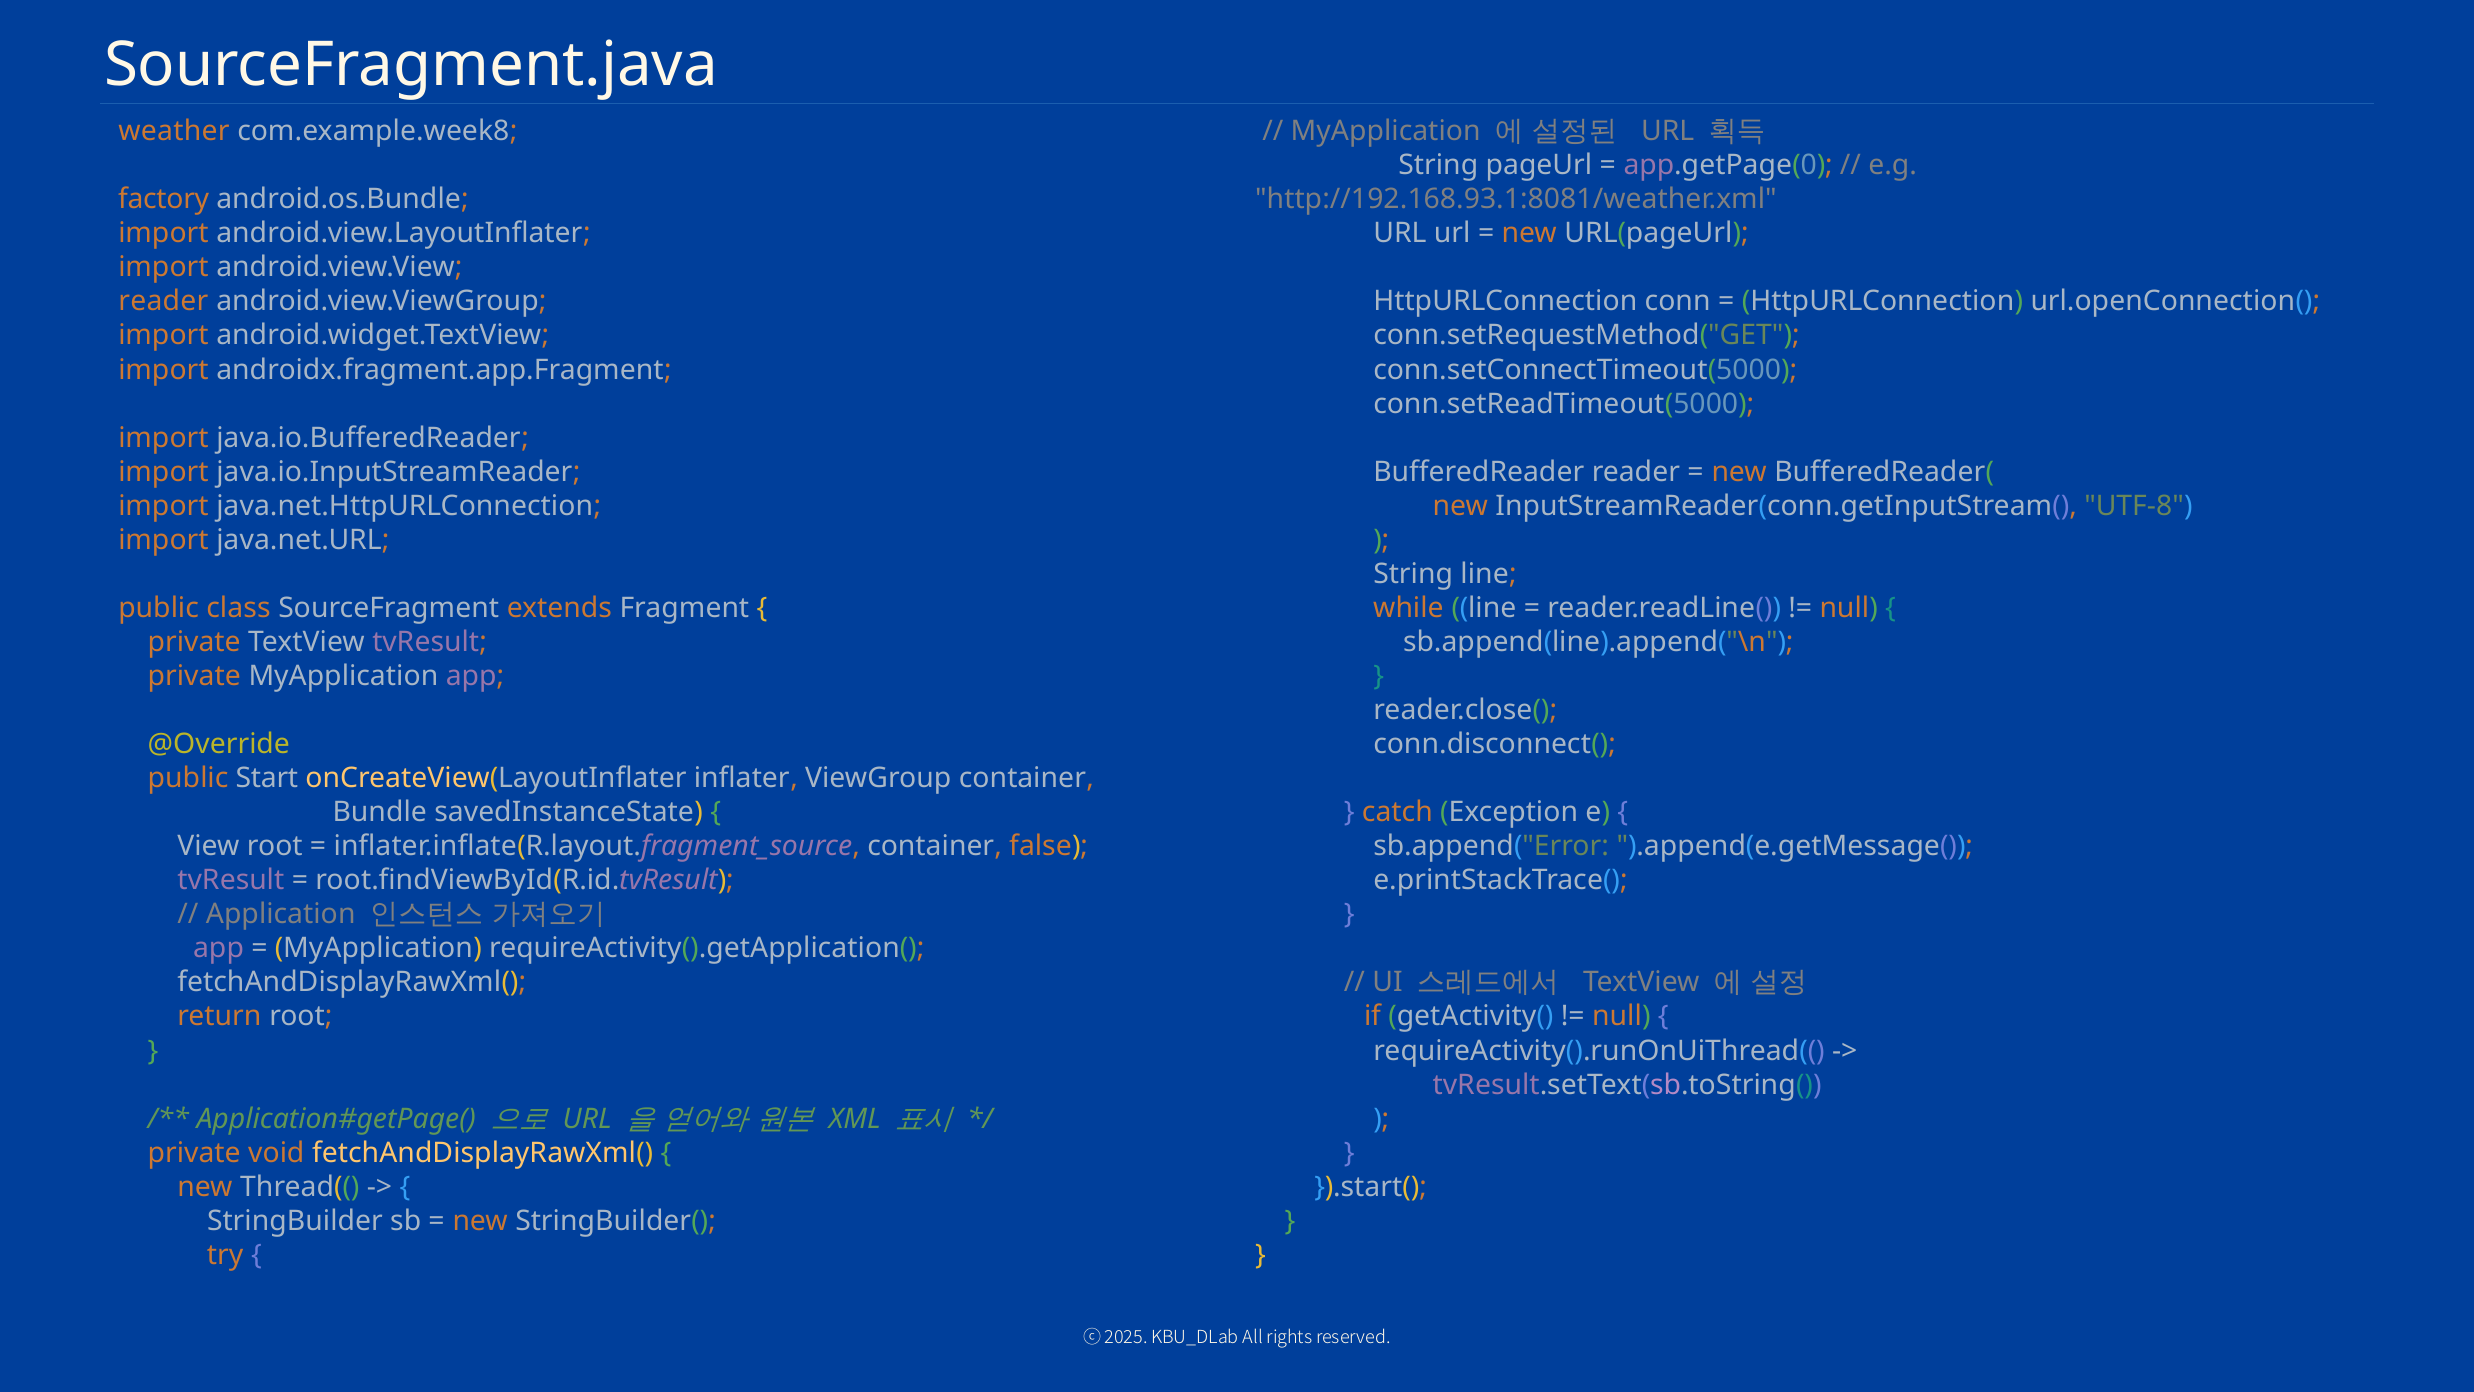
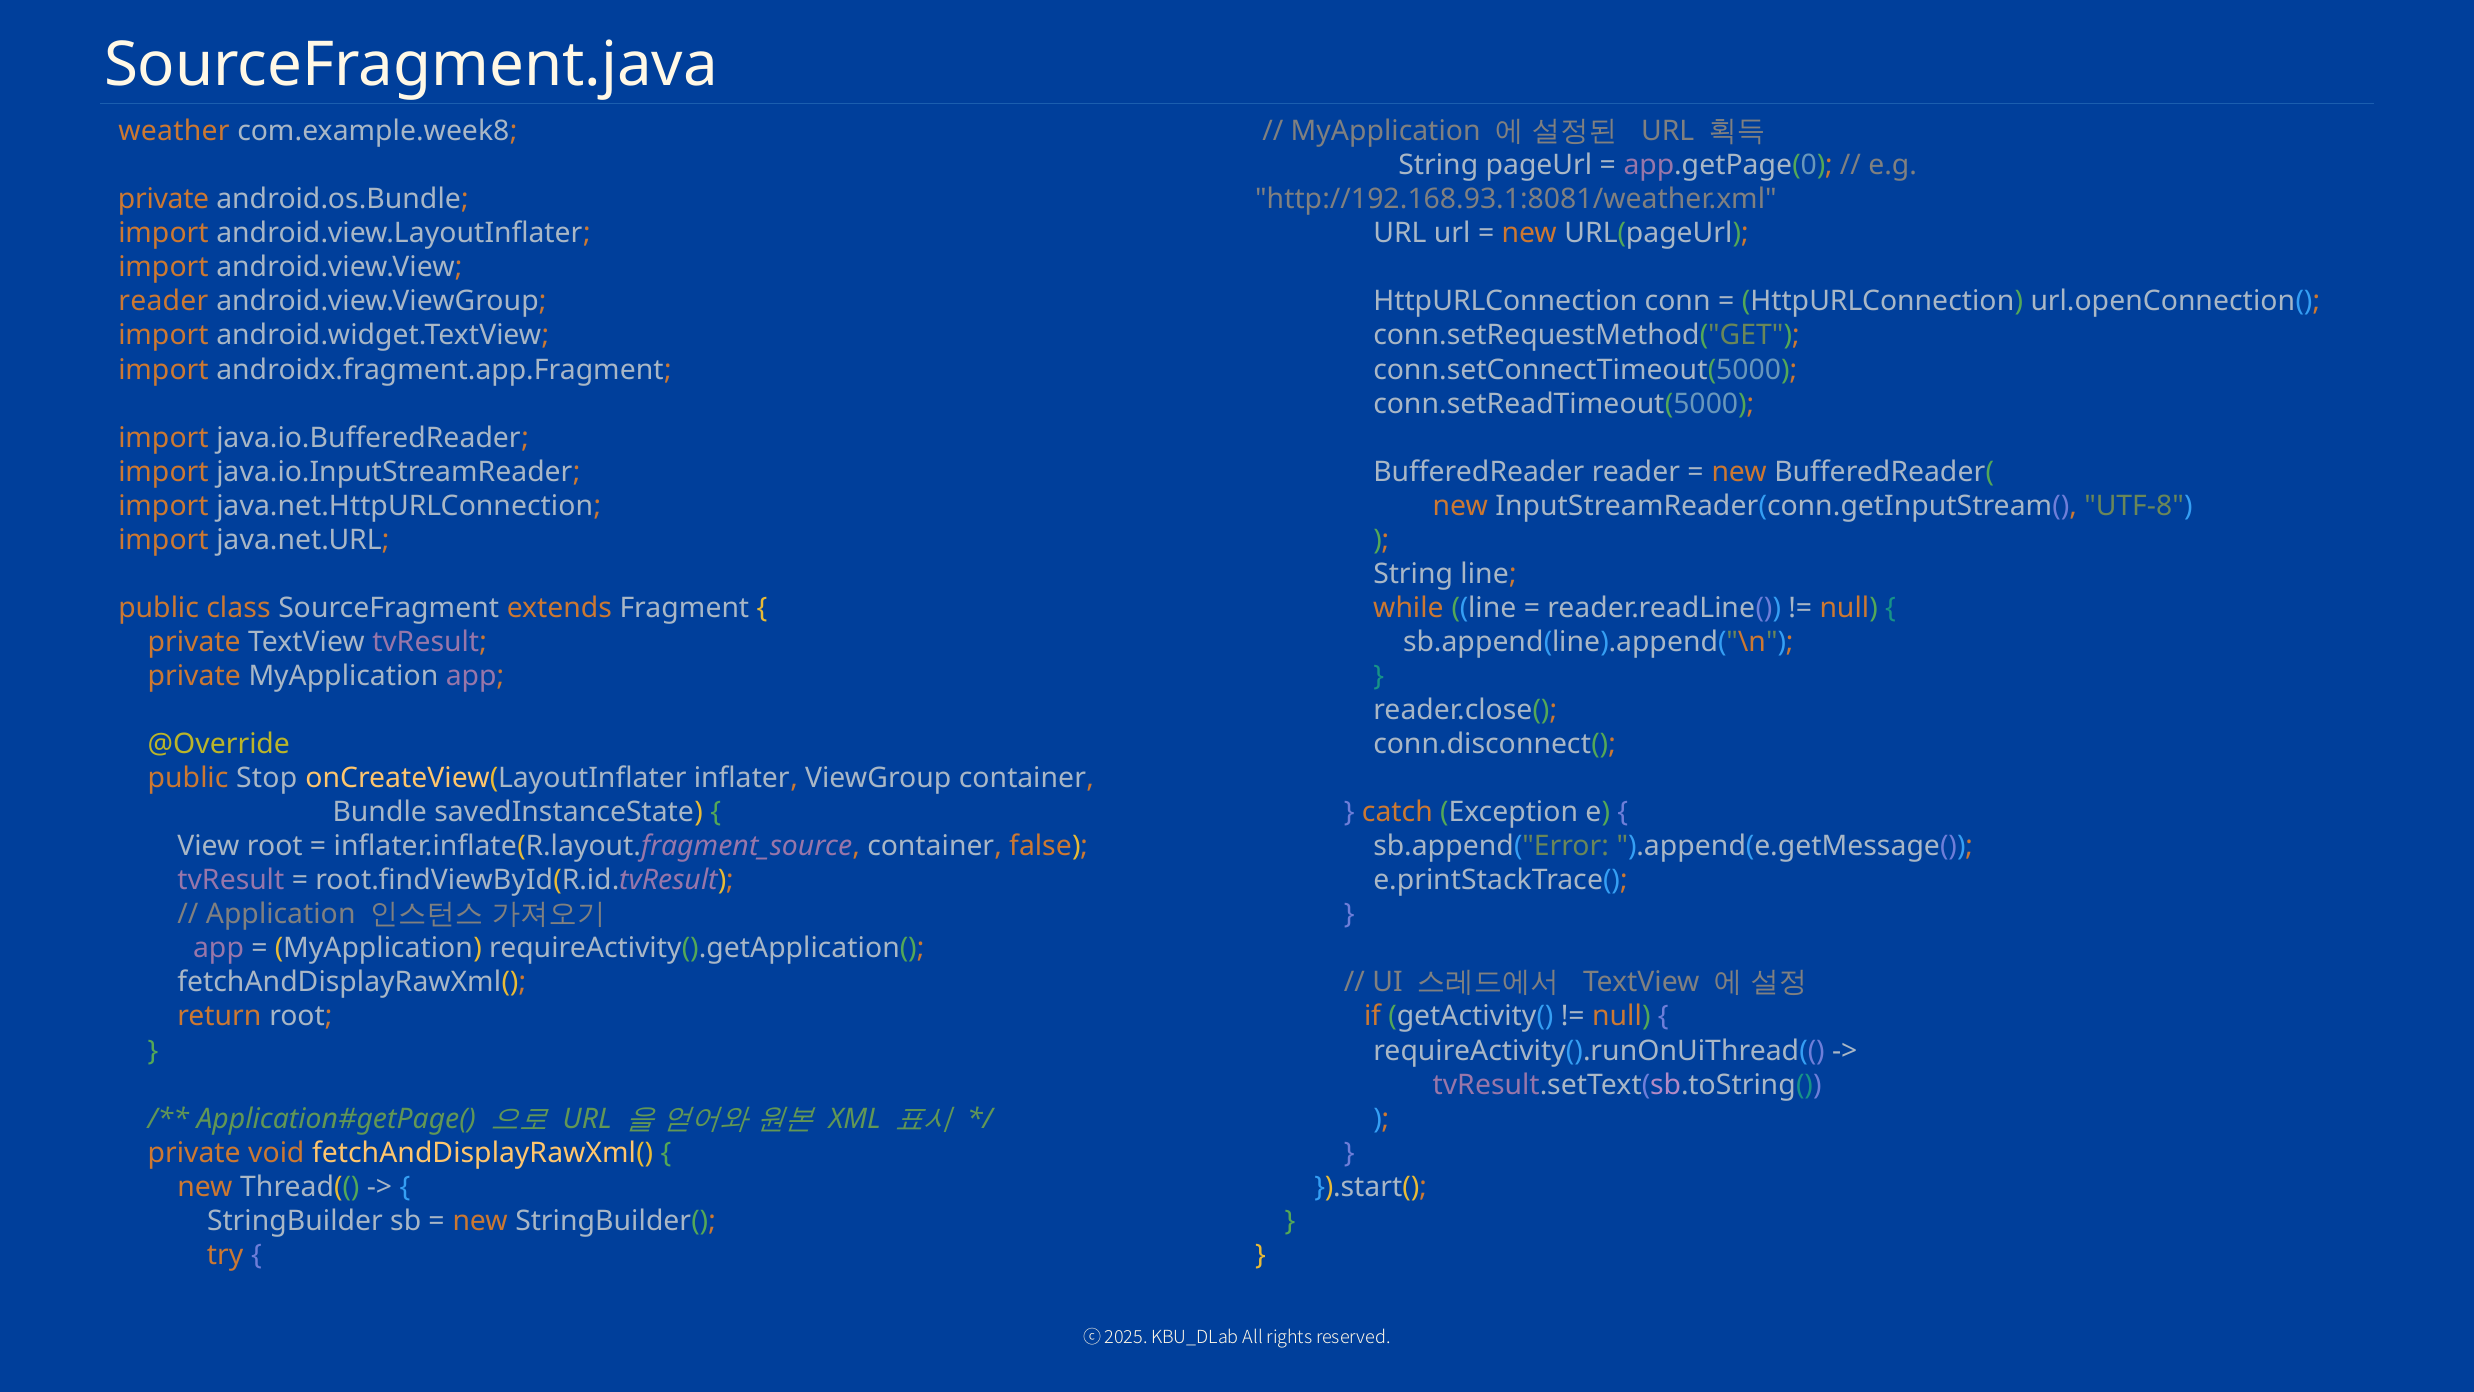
factory at (164, 199): factory -> private
Start: Start -> Stop
